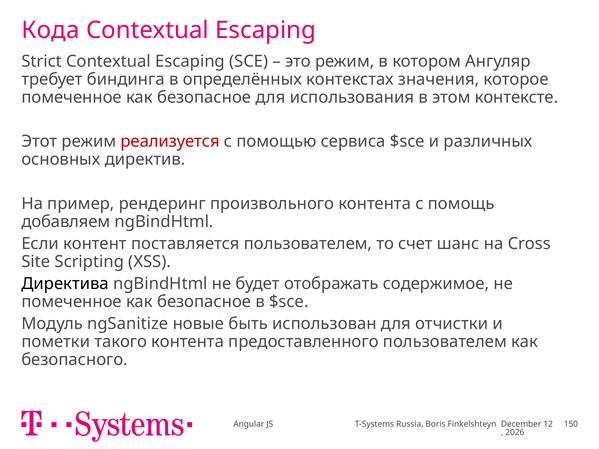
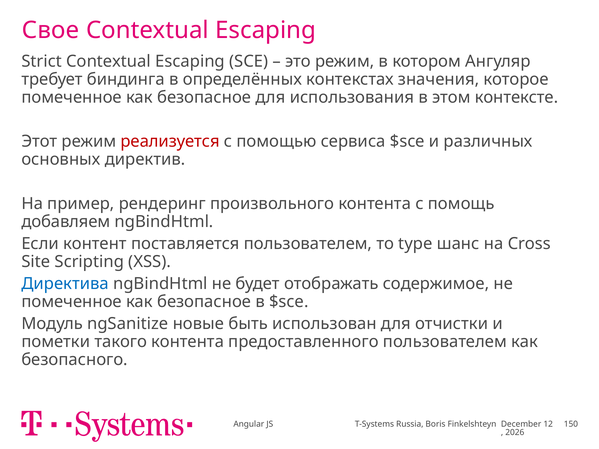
Кода: Кода -> Свое
счет: счет -> type
Директива colour: black -> blue
